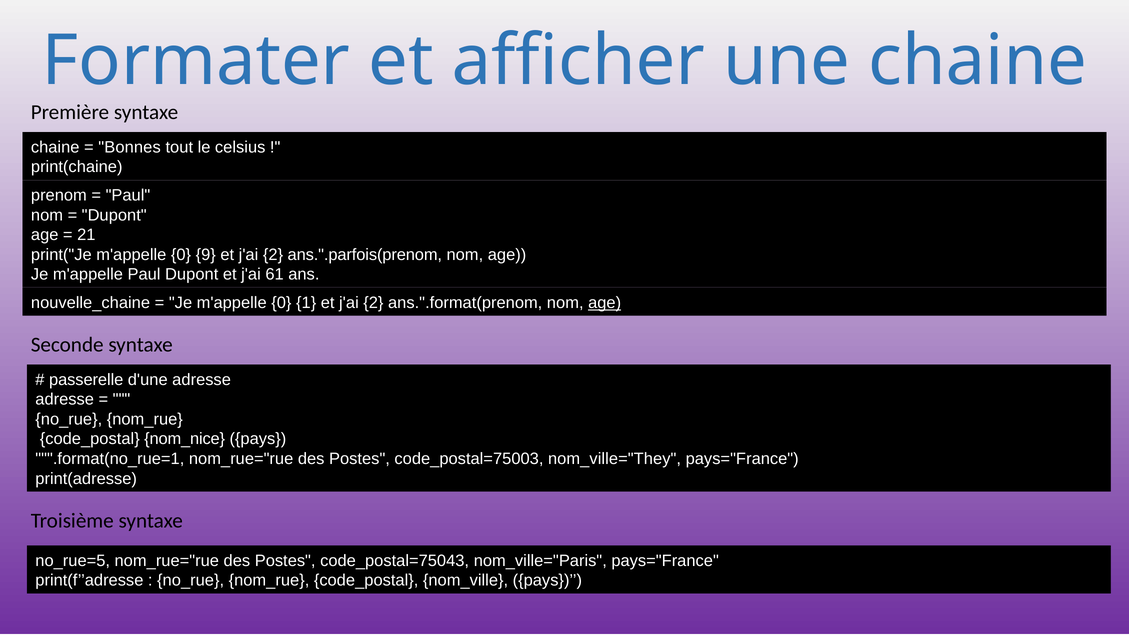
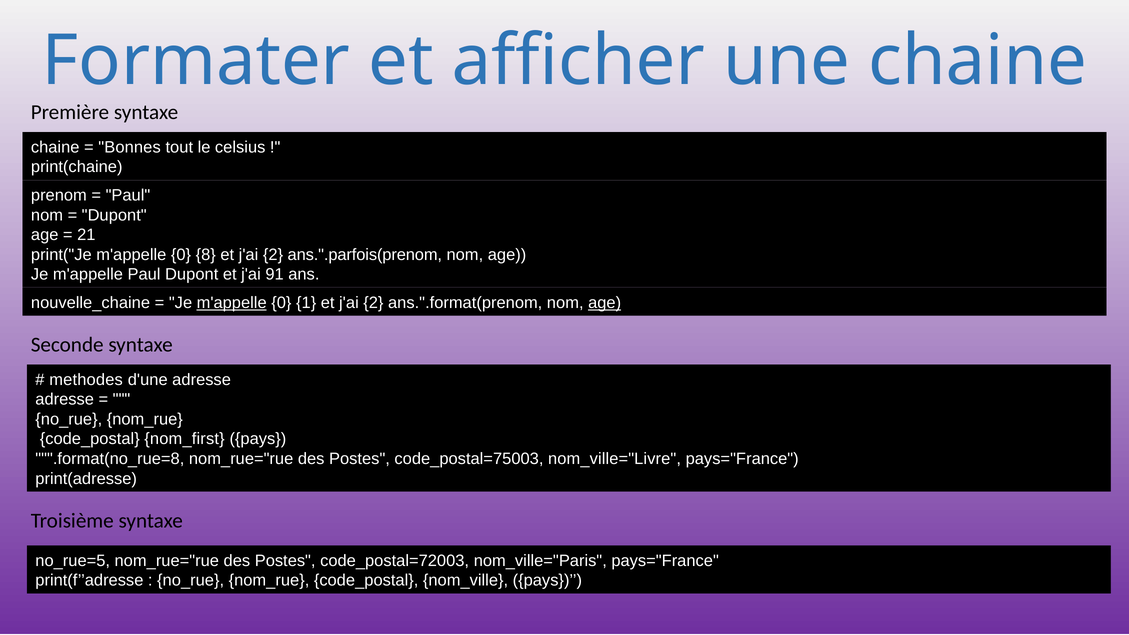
9: 9 -> 8
61: 61 -> 91
m'appelle at (232, 303) underline: none -> present
passerelle: passerelle -> methodes
nom_nice: nom_nice -> nom_first
.format(no_rue=1: .format(no_rue=1 -> .format(no_rue=8
nom_ville="They: nom_ville="They -> nom_ville="Livre
code_postal=75043: code_postal=75043 -> code_postal=72003
